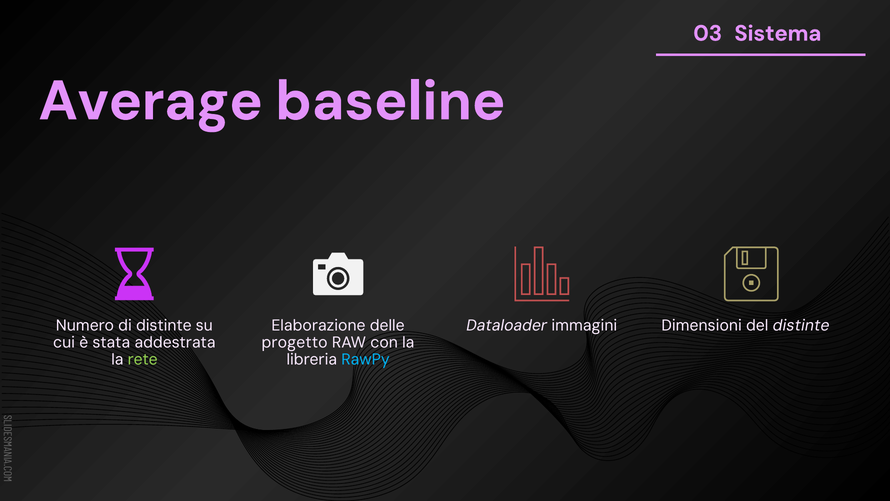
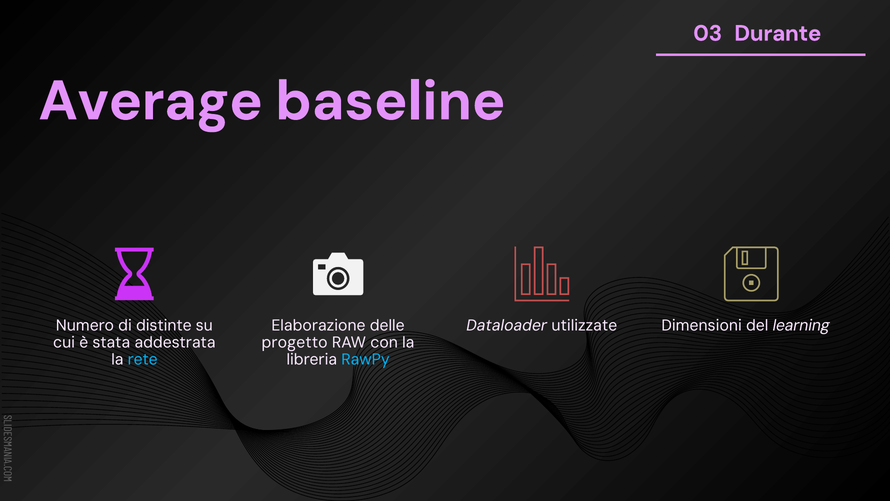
Sistema: Sistema -> Durante
immagini: immagini -> utilizzate
del distinte: distinte -> learning
rete colour: light green -> light blue
